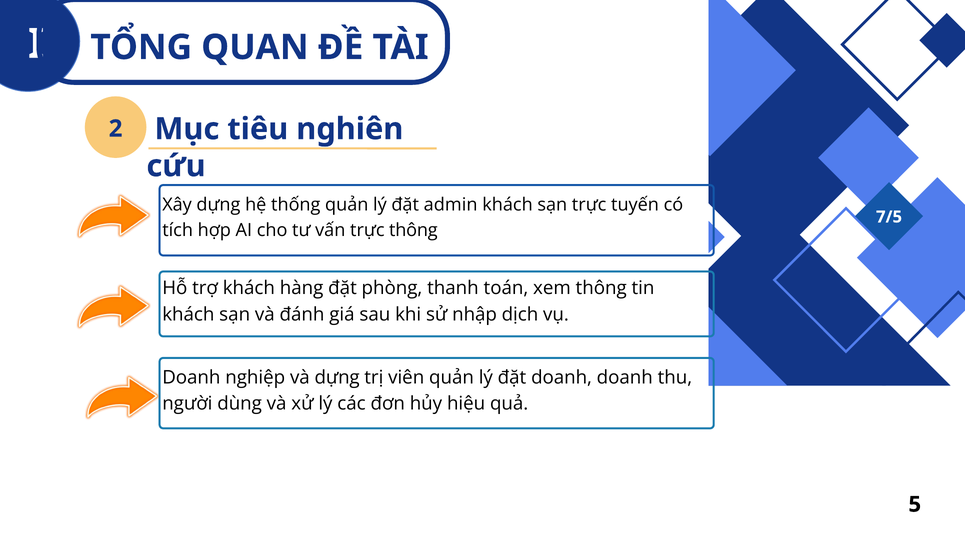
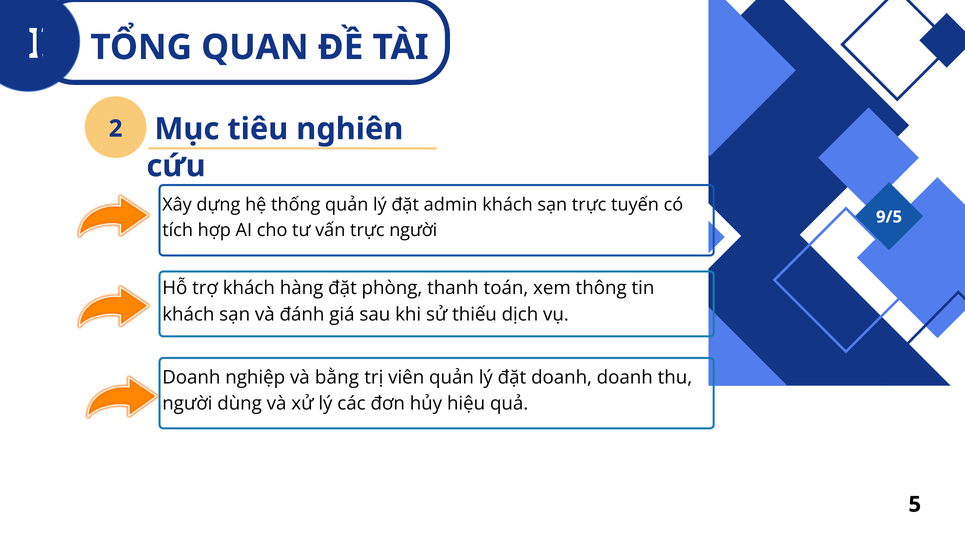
7/5: 7/5 -> 9/5
trực thông: thông -> người
nhập: nhập -> thiếu
và dựng: dựng -> bằng
